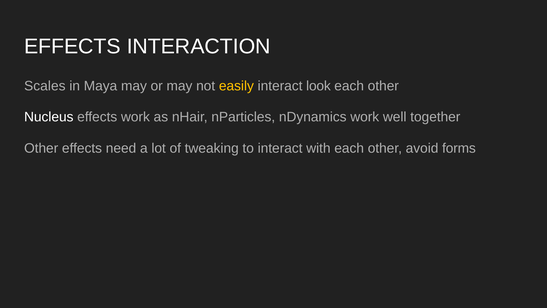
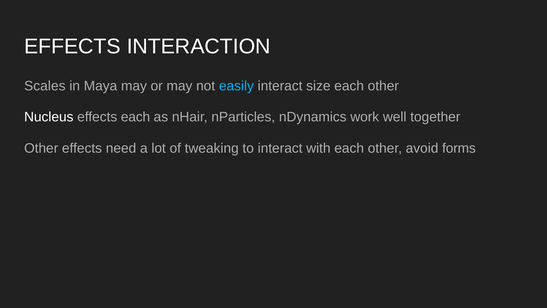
easily colour: yellow -> light blue
look: look -> size
effects work: work -> each
